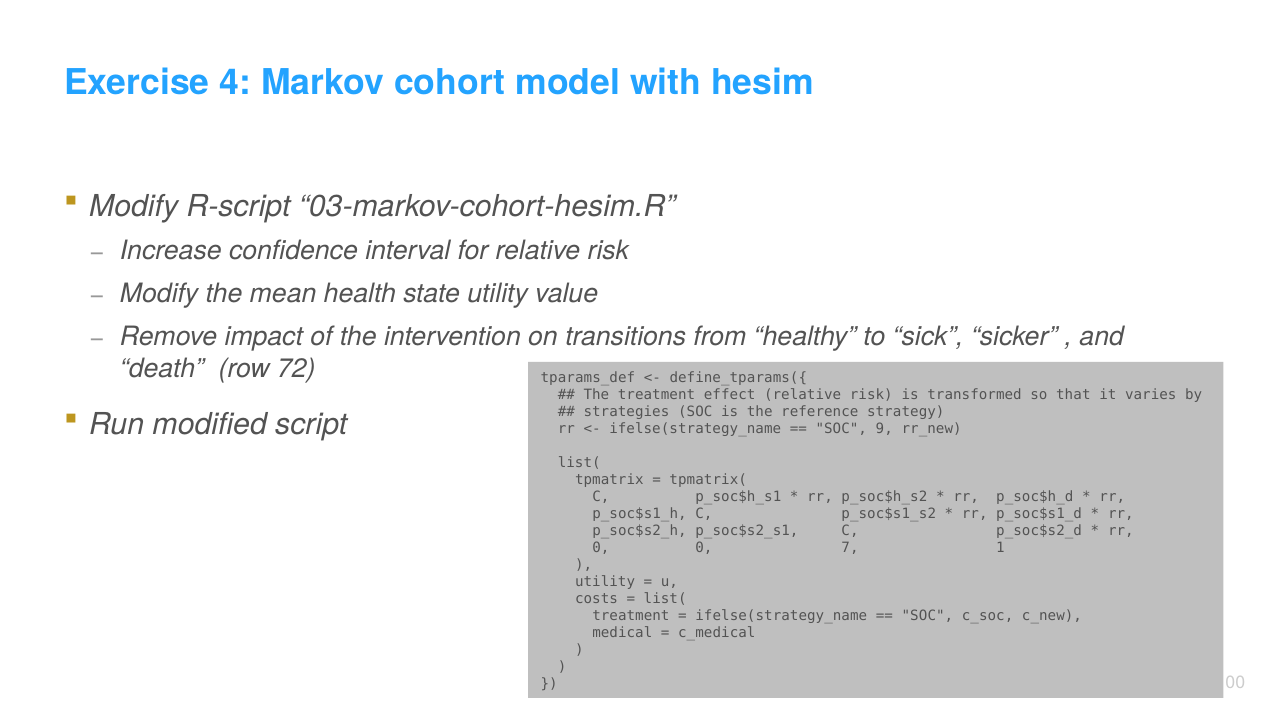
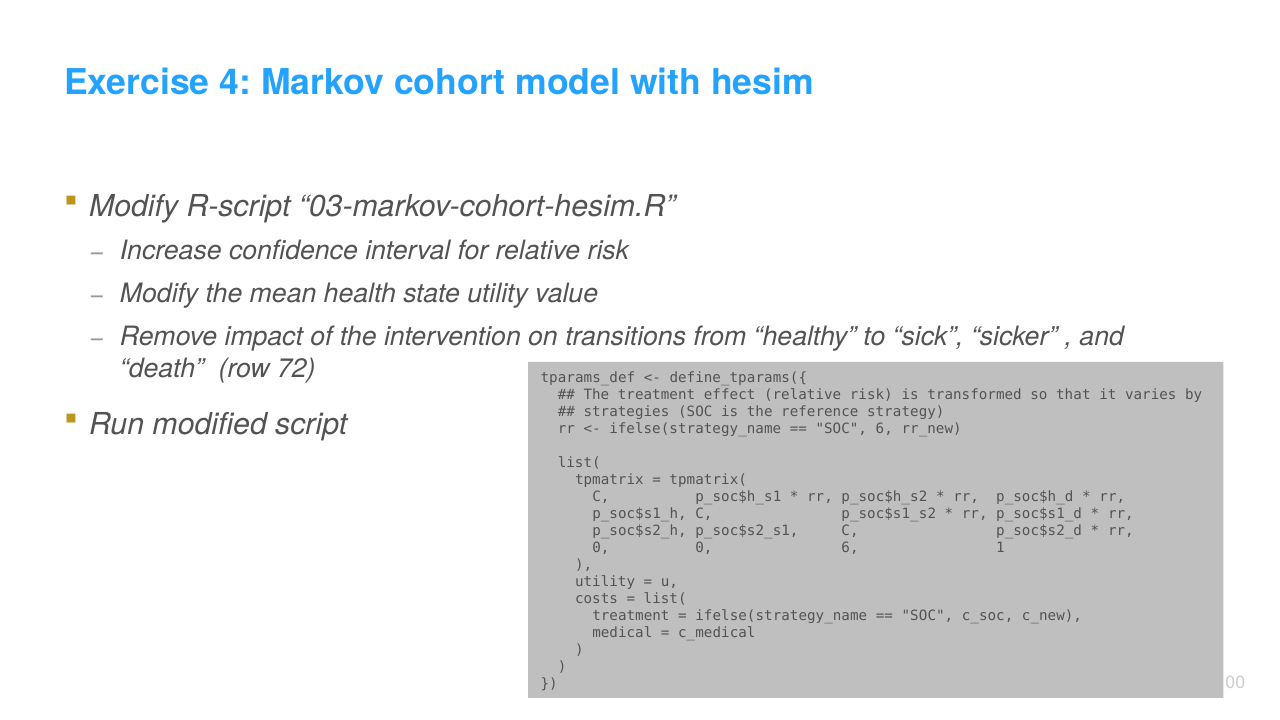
SOC 9: 9 -> 6
0 7: 7 -> 6
